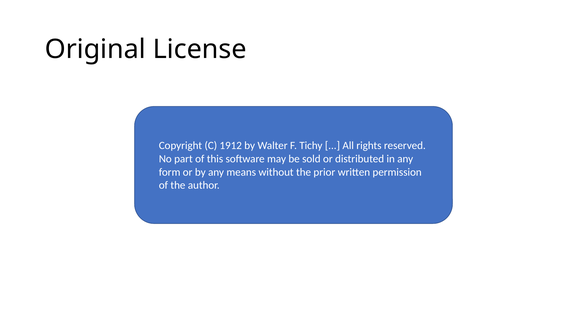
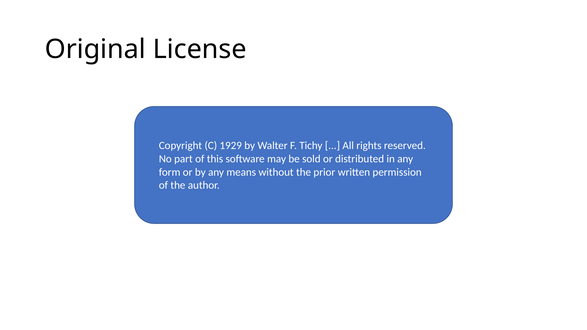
1912: 1912 -> 1929
